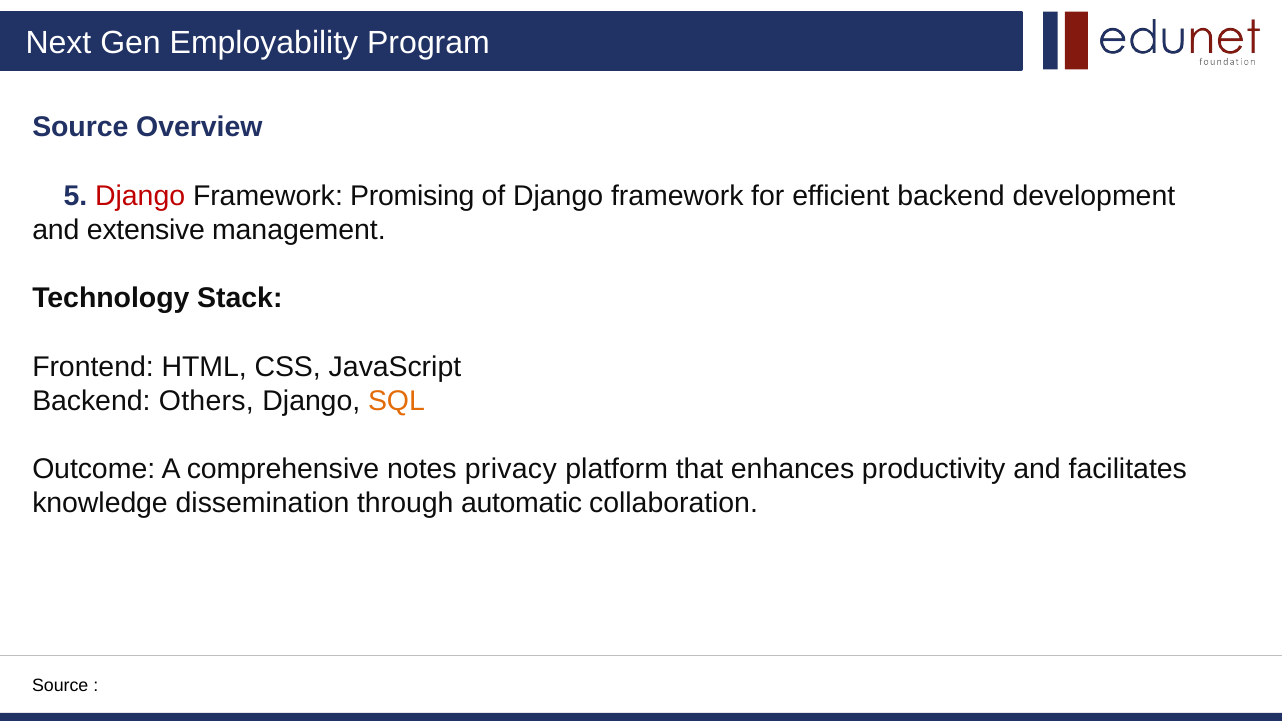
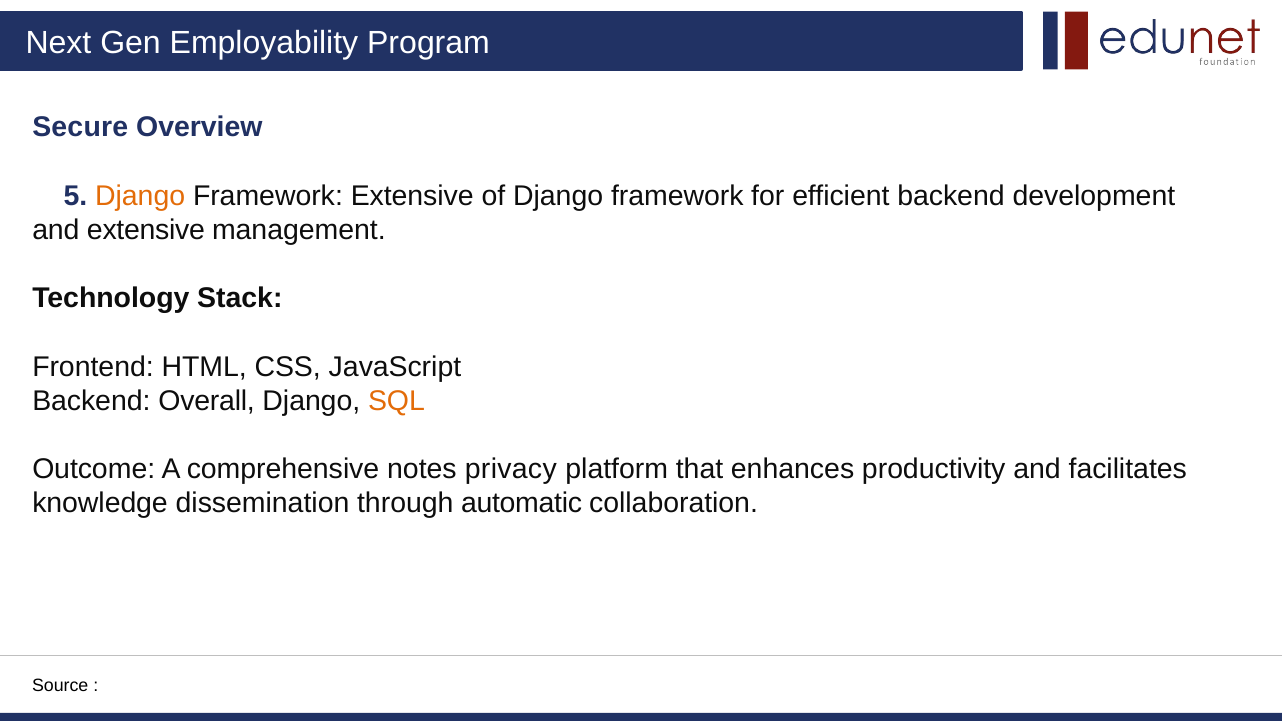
Source at (80, 128): Source -> Secure
Django at (140, 196) colour: red -> orange
Framework Promising: Promising -> Extensive
Others: Others -> Overall
